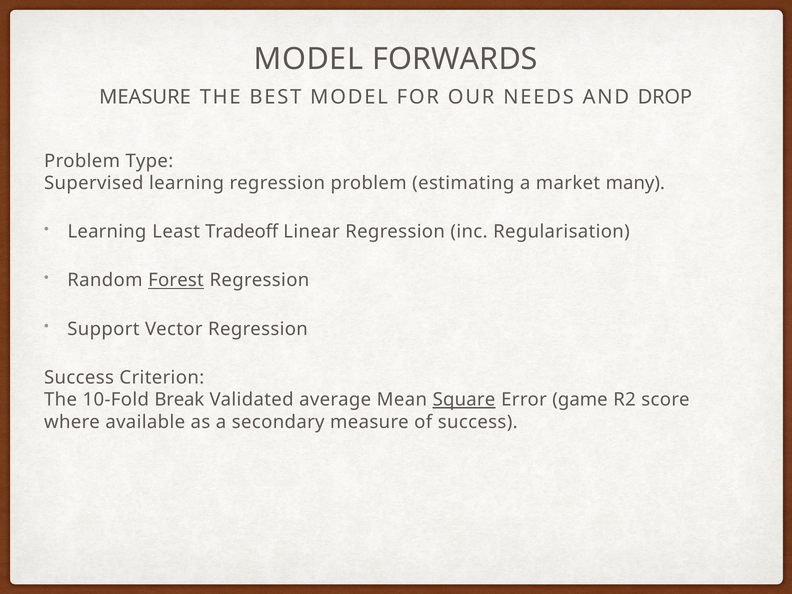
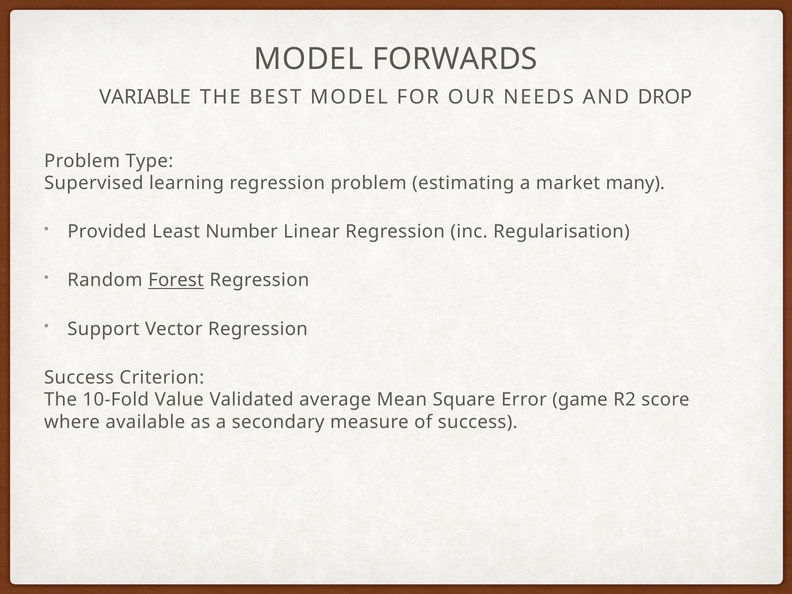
MEASURE at (145, 97): MEASURE -> VARIABLE
Learning at (107, 232): Learning -> Provided
Tradeoff: Tradeoff -> Number
Break: Break -> Value
Square underline: present -> none
